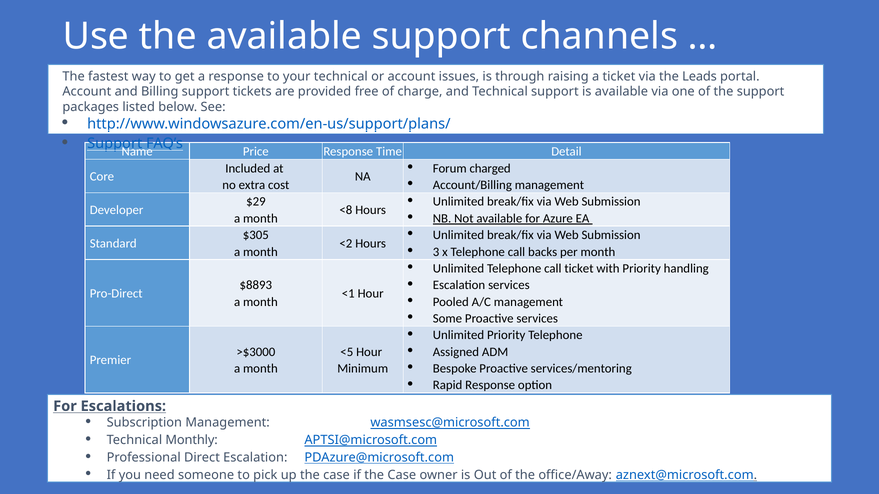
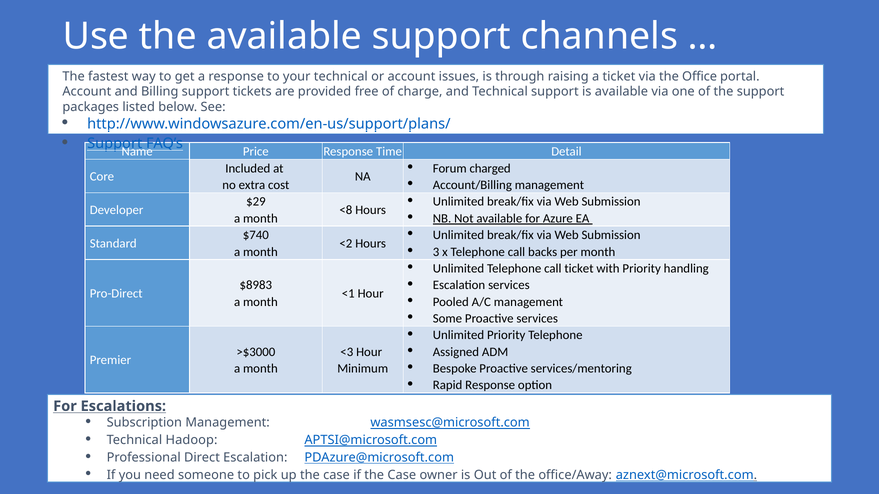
Leads: Leads -> Office
$305: $305 -> $740
$8893: $8893 -> $8983
<5: <5 -> <3
Monthly: Monthly -> Hadoop
